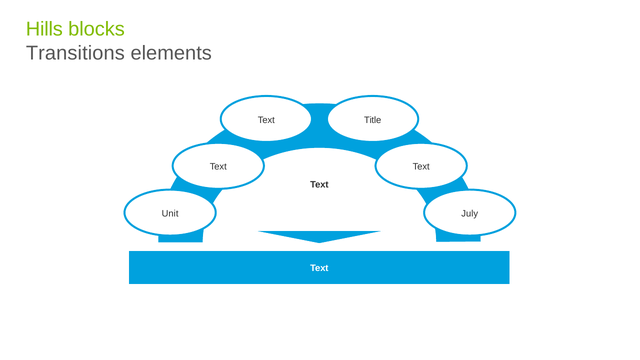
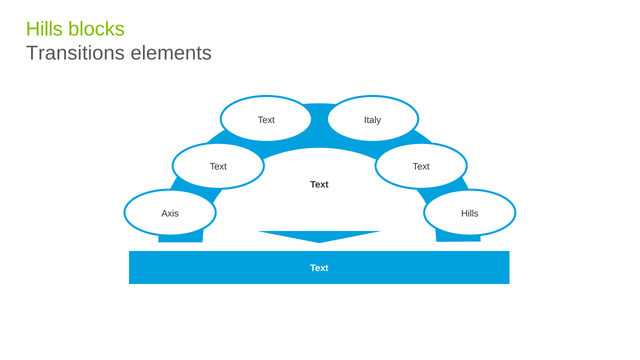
Title: Title -> Italy
Unit: Unit -> Axis
July at (470, 214): July -> Hills
